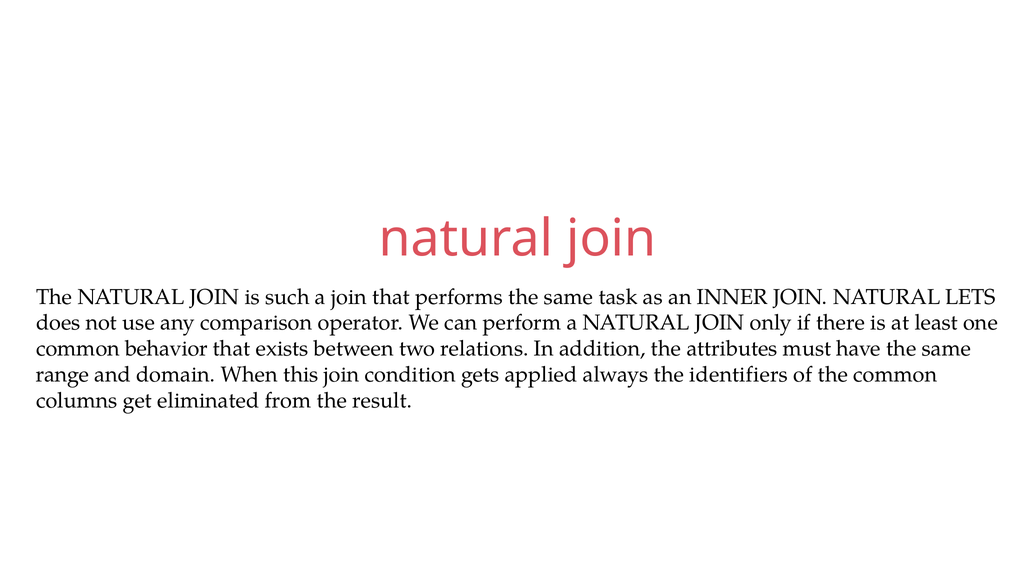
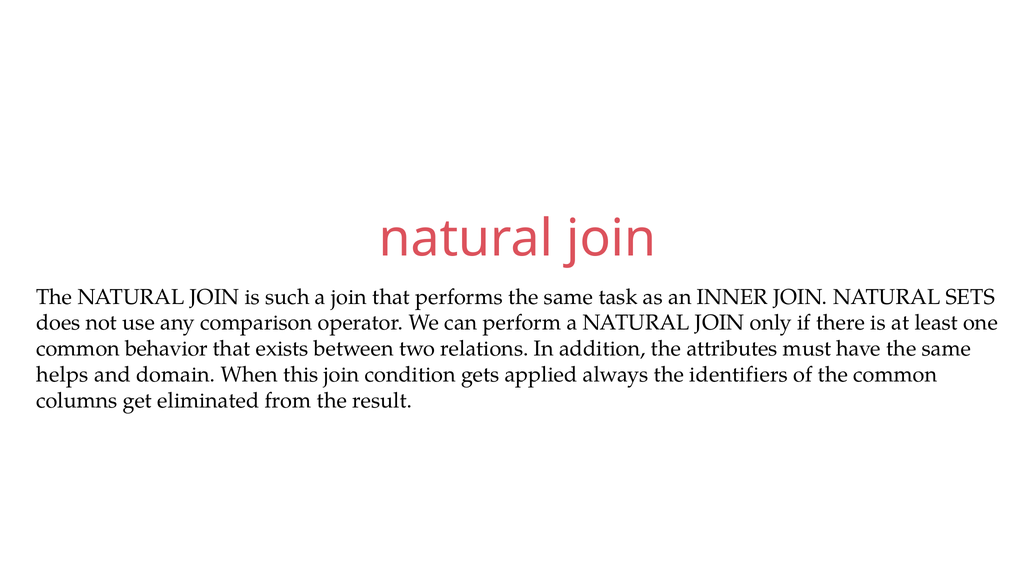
LETS: LETS -> SETS
range: range -> helps
